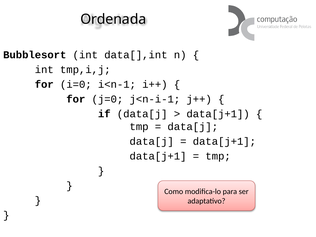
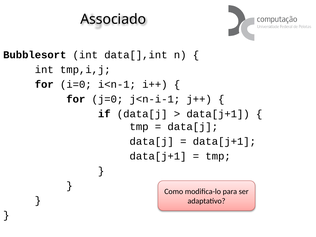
Ordenada: Ordenada -> Associado
